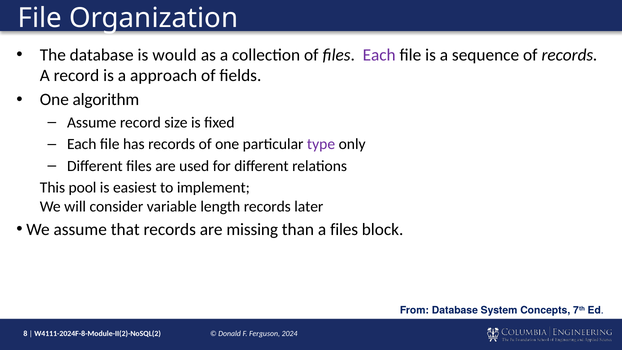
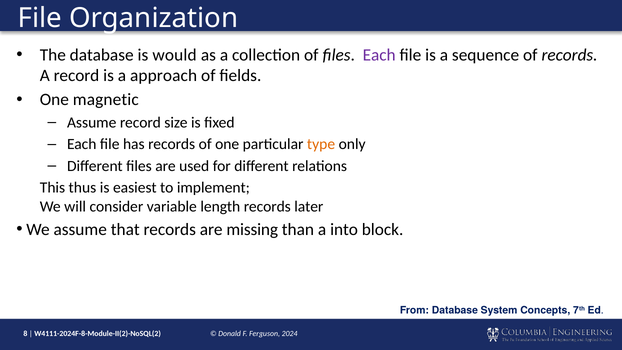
algorithm: algorithm -> magnetic
type colour: purple -> orange
pool: pool -> thus
a files: files -> into
